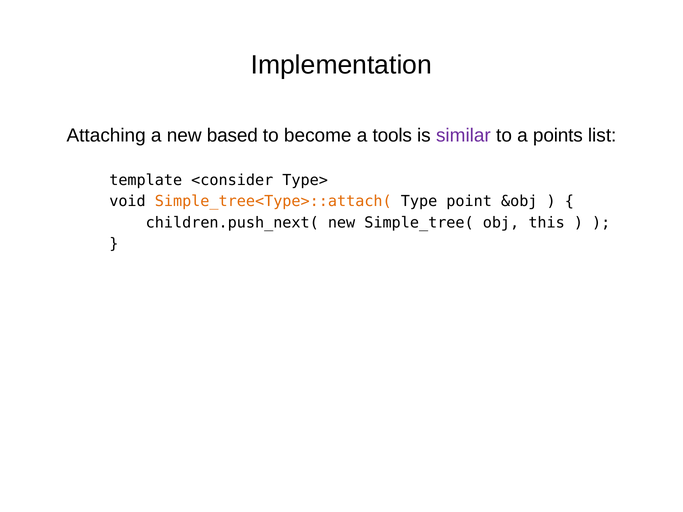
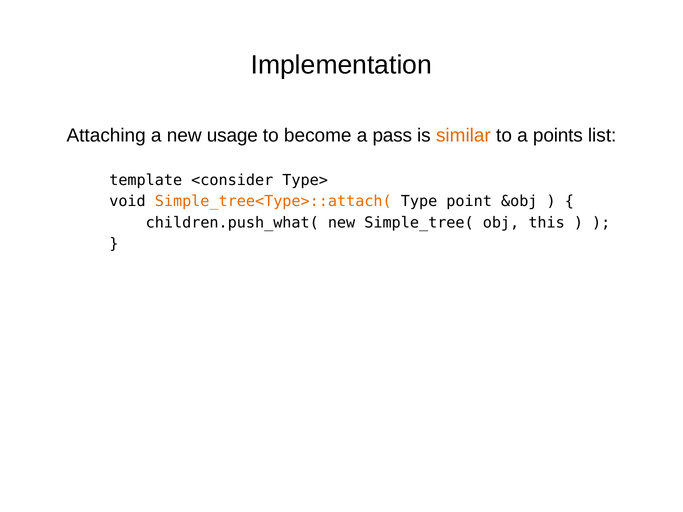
based: based -> usage
tools: tools -> pass
similar colour: purple -> orange
children.push_next(: children.push_next( -> children.push_what(
